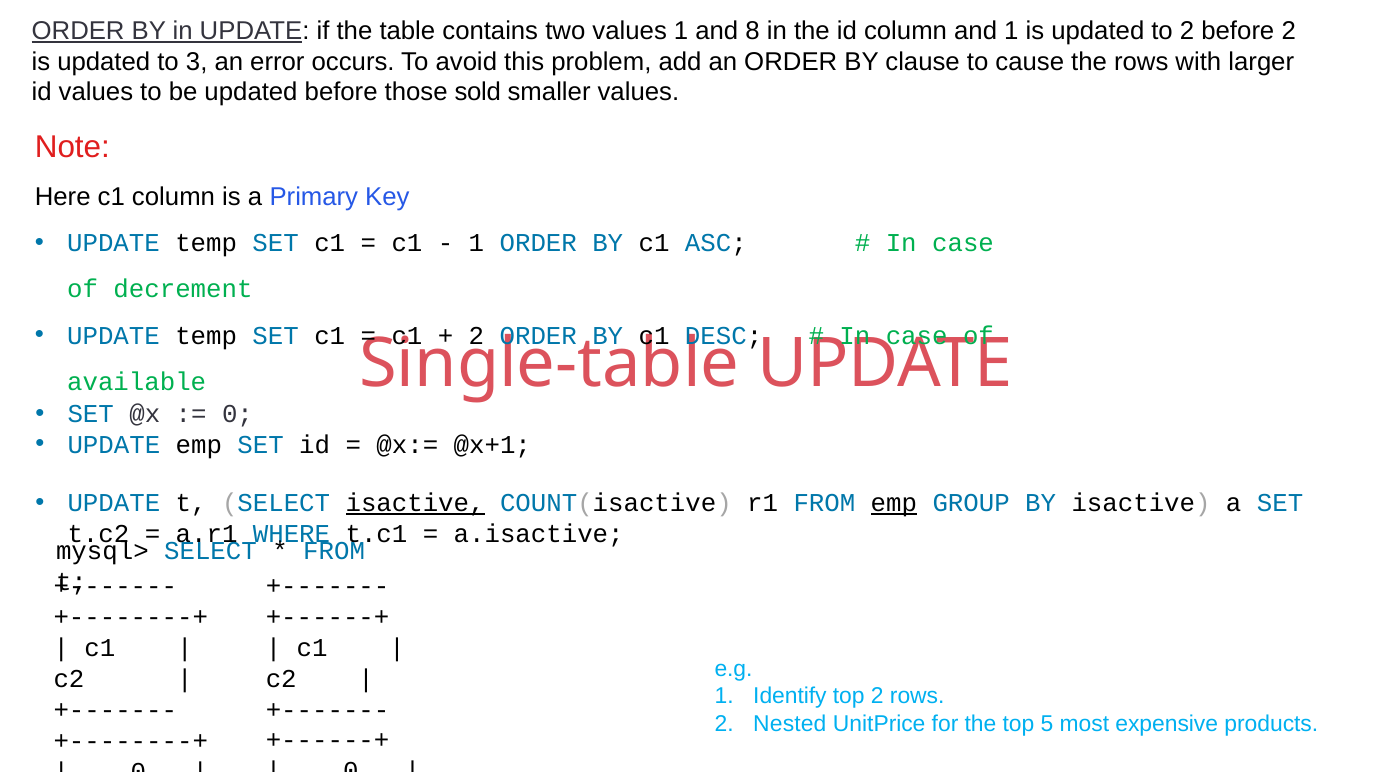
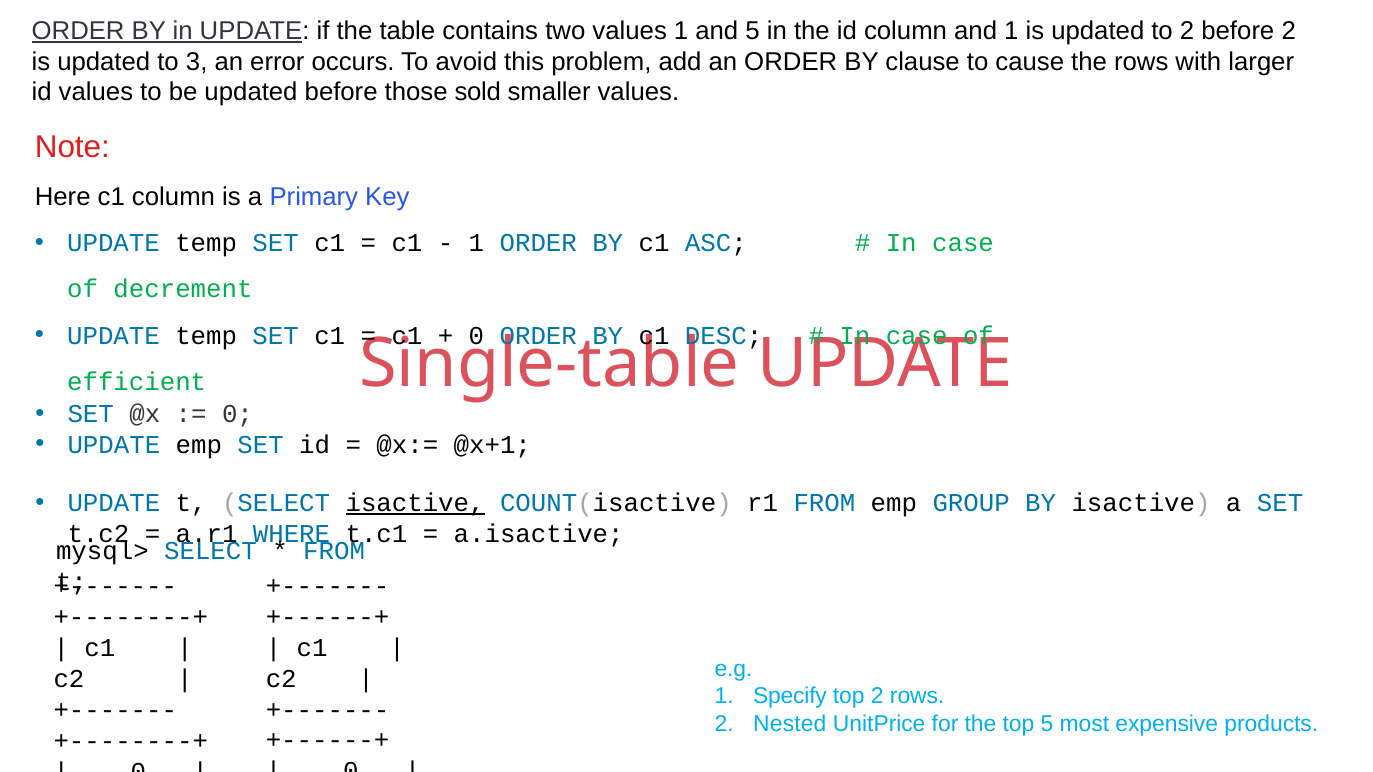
and 8: 8 -> 5
2 at (476, 336): 2 -> 0
available: available -> efficient
emp at (894, 503) underline: present -> none
Identify: Identify -> Specify
